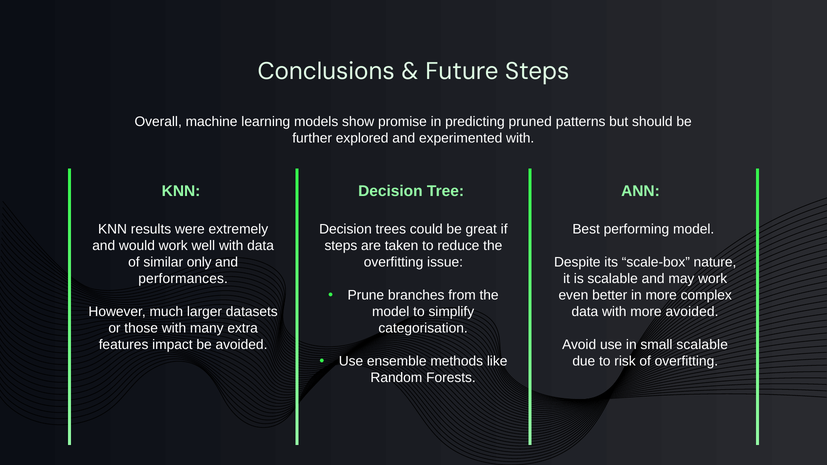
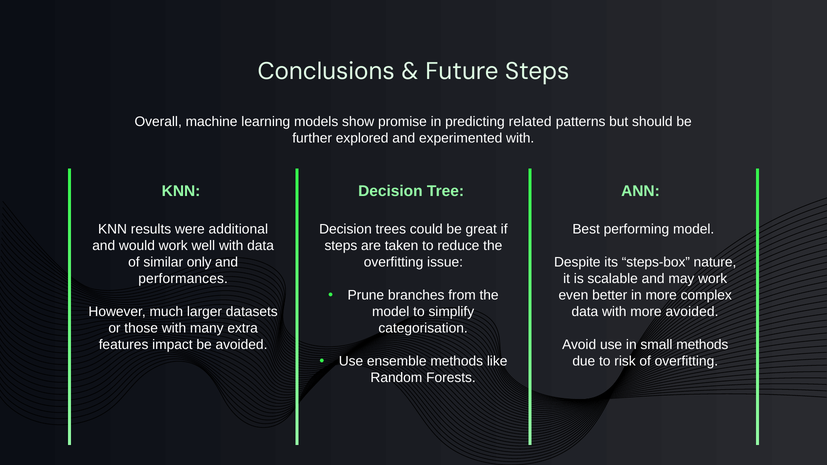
pruned: pruned -> related
extremely: extremely -> additional
scale-box: scale-box -> steps-box
small scalable: scalable -> methods
